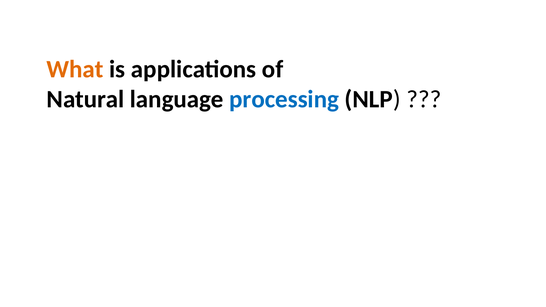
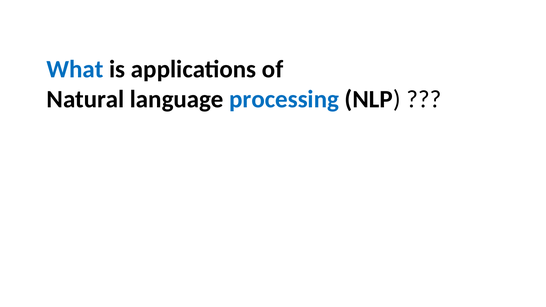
What colour: orange -> blue
